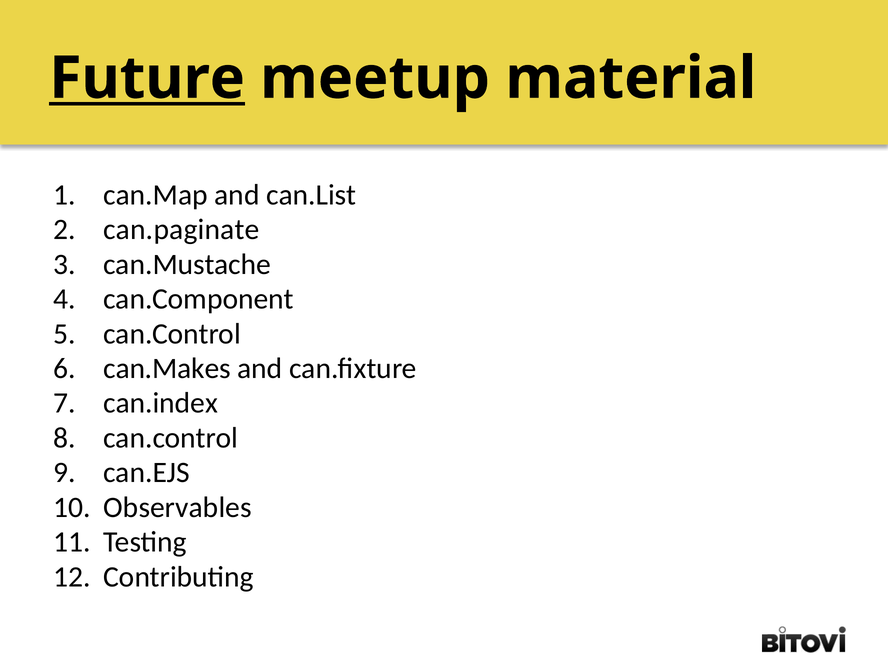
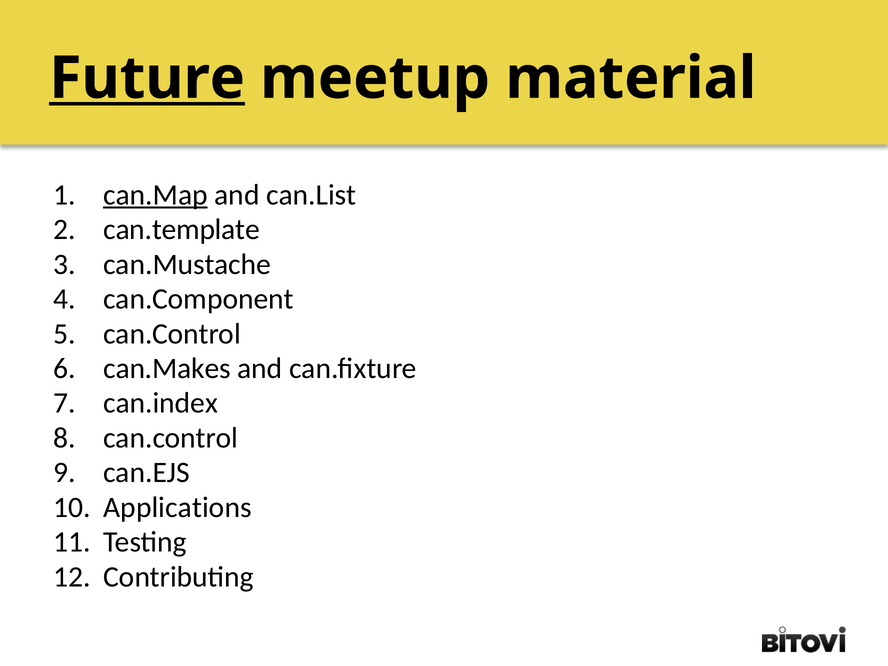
can.Map underline: none -> present
can.paginate: can.paginate -> can.template
Observables: Observables -> Applications
